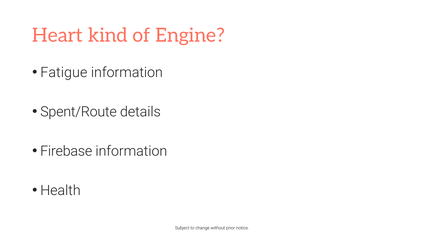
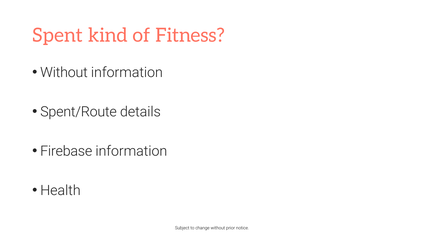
Heart: Heart -> Spent
Engine: Engine -> Fitness
Fatigue at (64, 73): Fatigue -> Without
